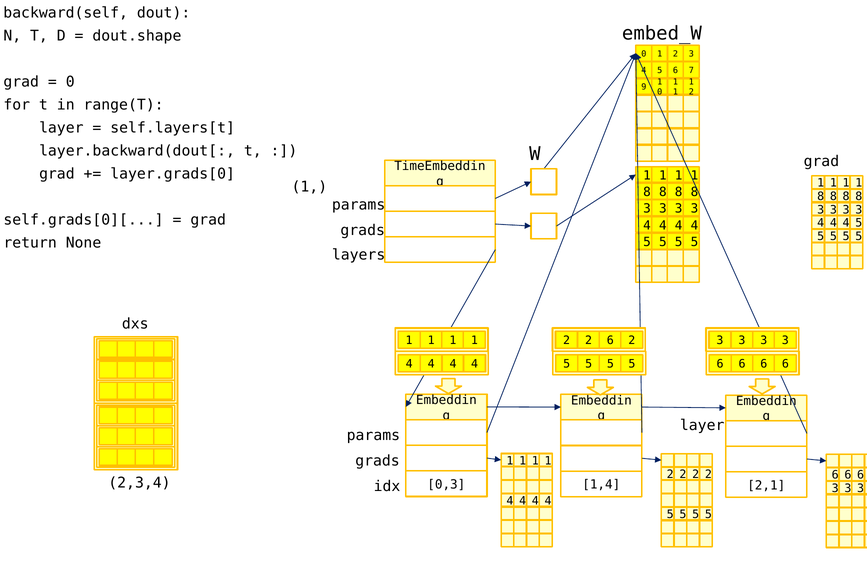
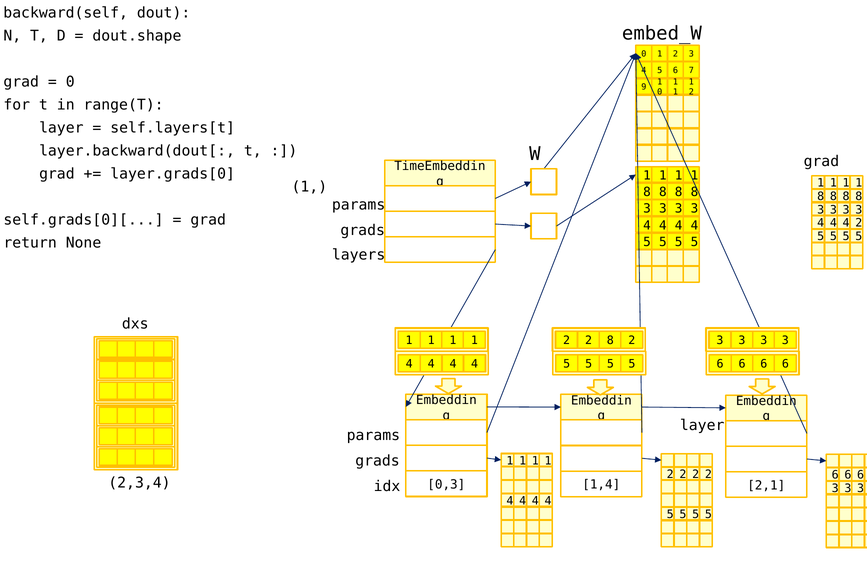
5 at (859, 223): 5 -> 2
2 6: 6 -> 8
